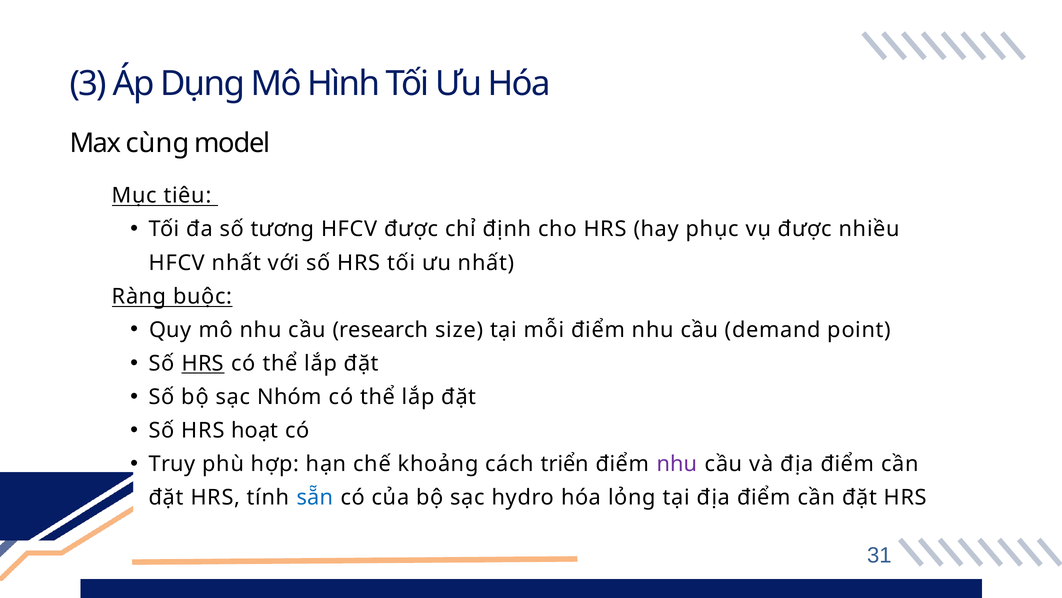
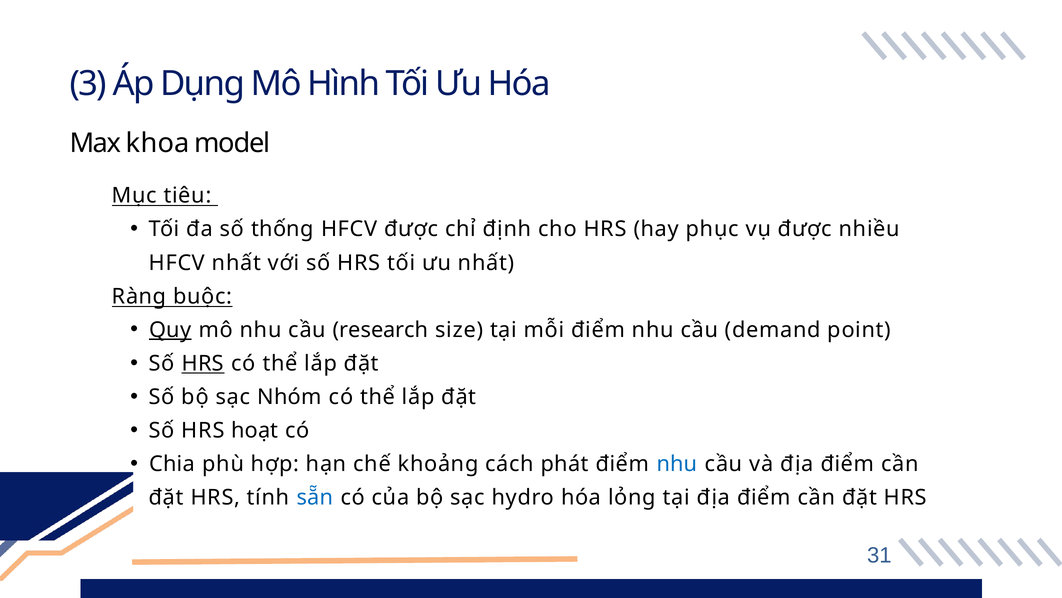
cùng: cùng -> khoa
tương: tương -> thống
Quy underline: none -> present
Truy: Truy -> Chia
triển: triển -> phát
nhu at (677, 464) colour: purple -> blue
